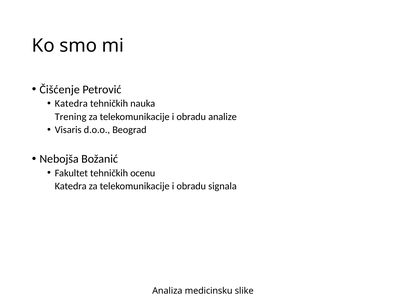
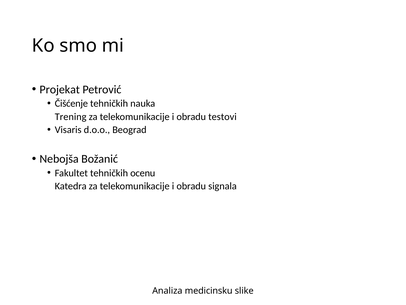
Čišćenje: Čišćenje -> Projekat
Katedra at (71, 103): Katedra -> Čišćenje
analize: analize -> testovi
